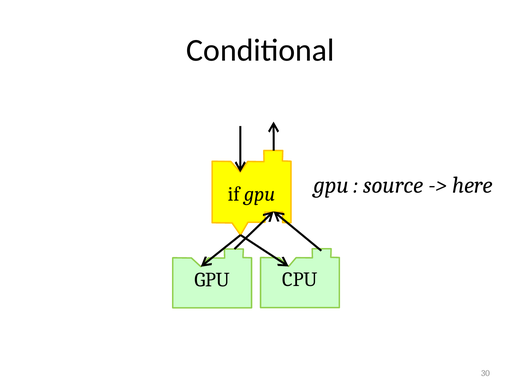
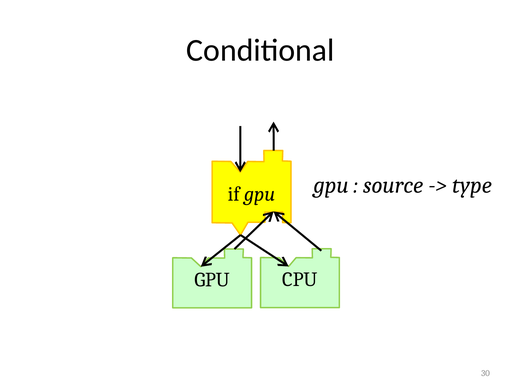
here: here -> type
